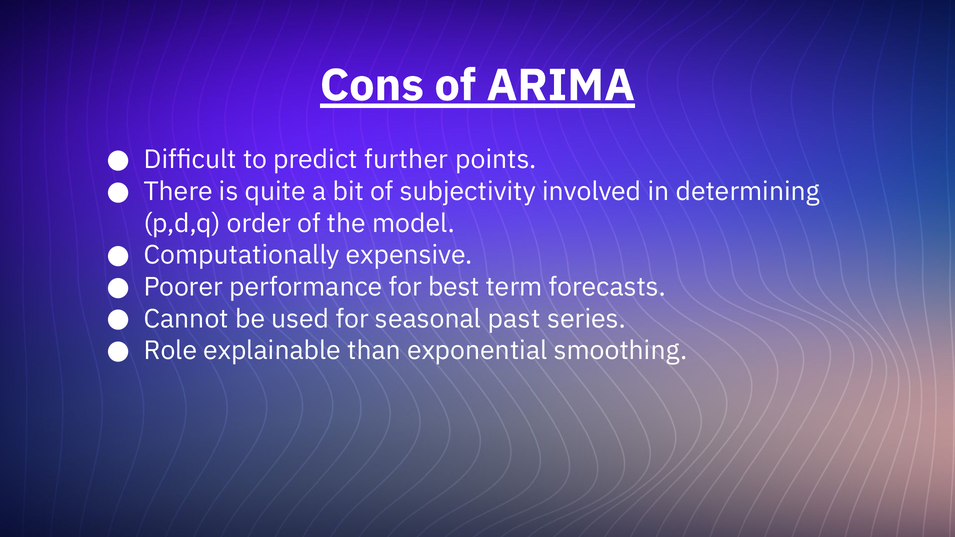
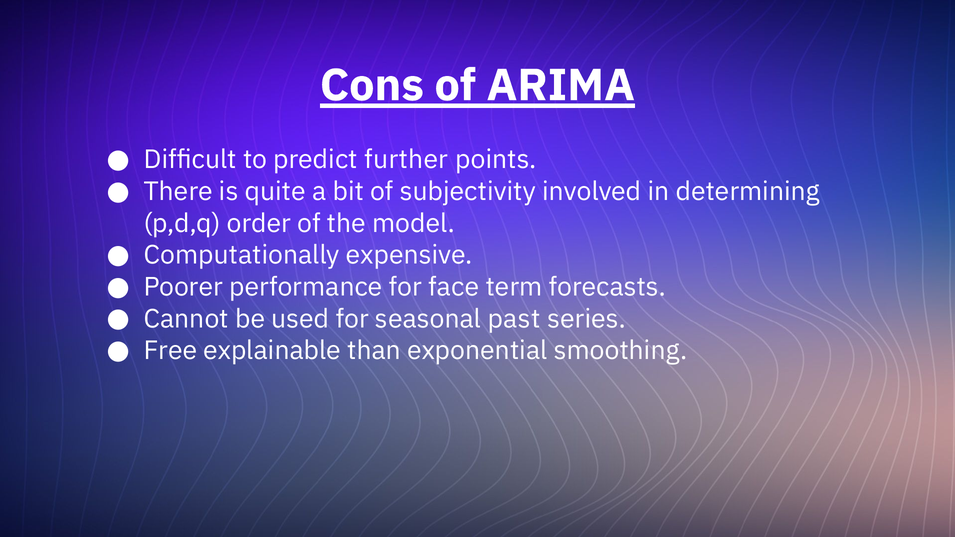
best: best -> face
Role: Role -> Free
